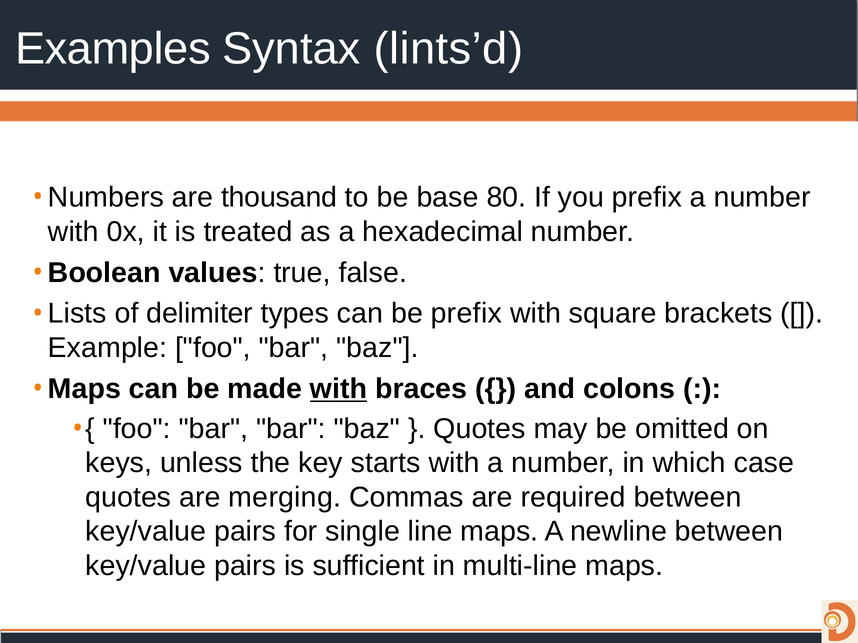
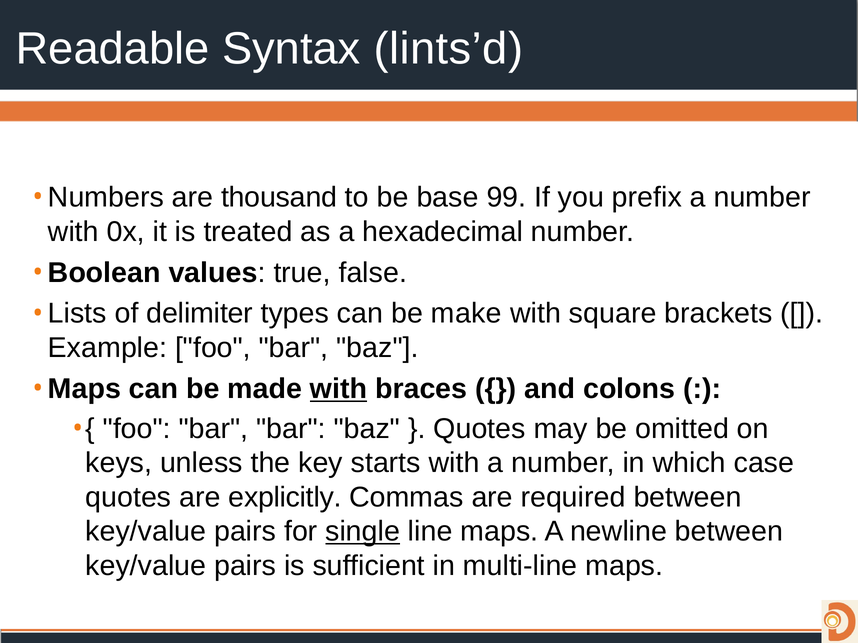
Examples: Examples -> Readable
80: 80 -> 99
be prefix: prefix -> make
merging: merging -> explicitly
single underline: none -> present
